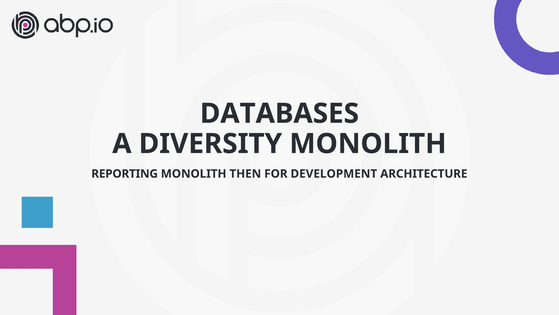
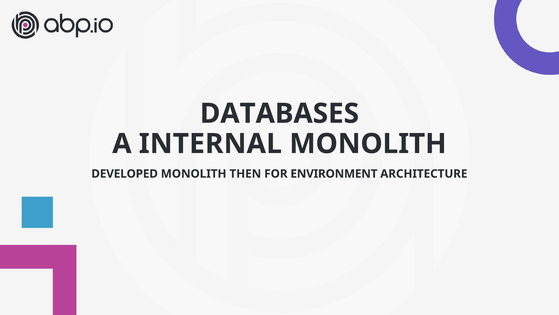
DIVERSITY: DIVERSITY -> INTERNAL
REPORTING: REPORTING -> DEVELOPED
DEVELOPMENT: DEVELOPMENT -> ENVIRONMENT
